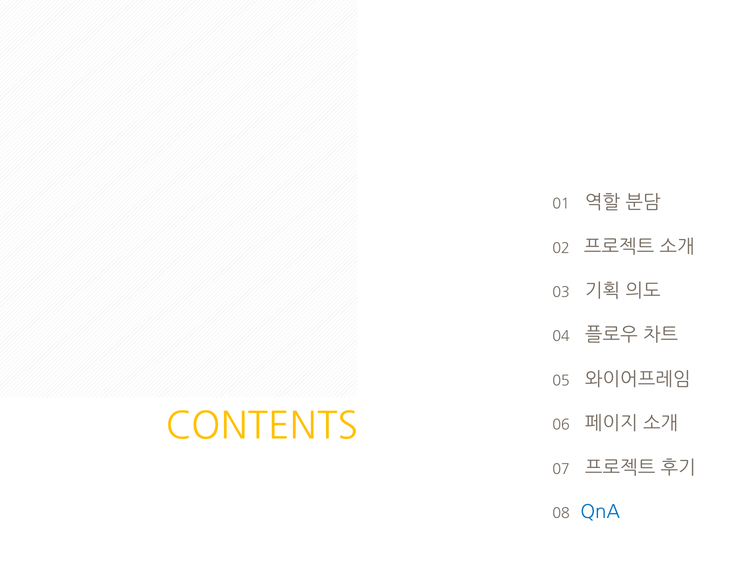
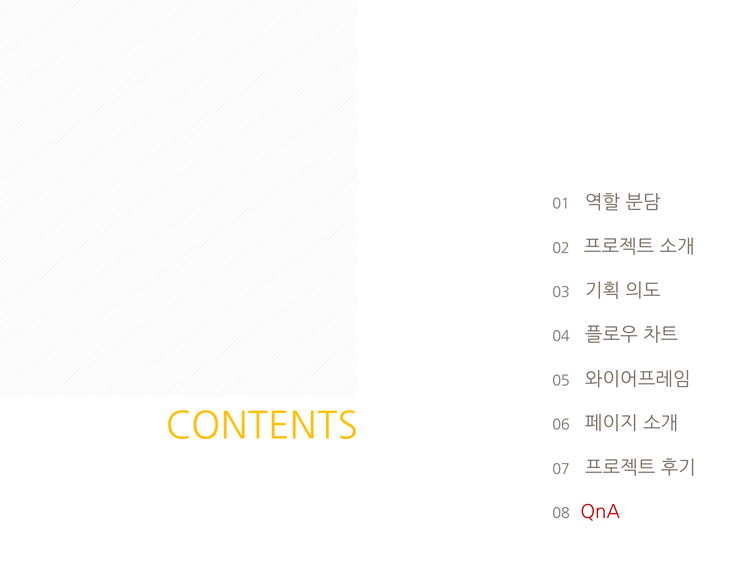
QnA colour: blue -> red
